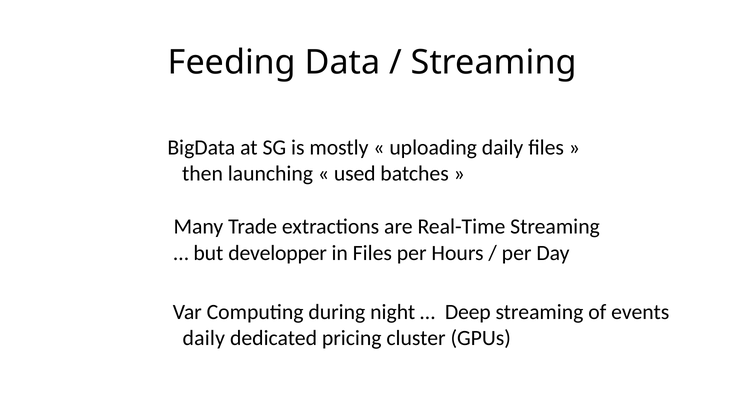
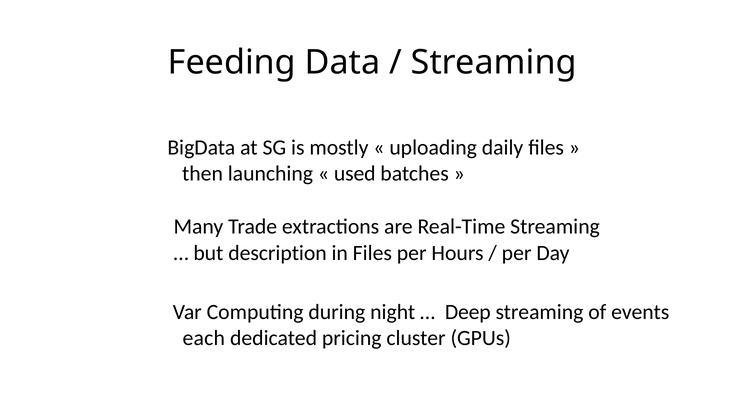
developper: developper -> description
daily at (204, 338): daily -> each
